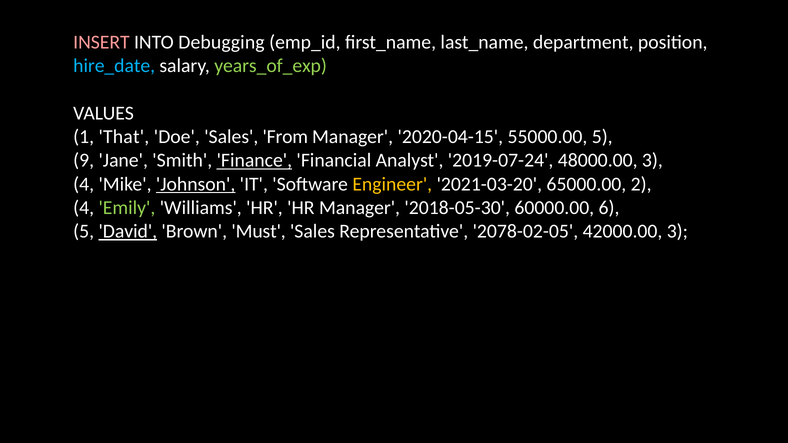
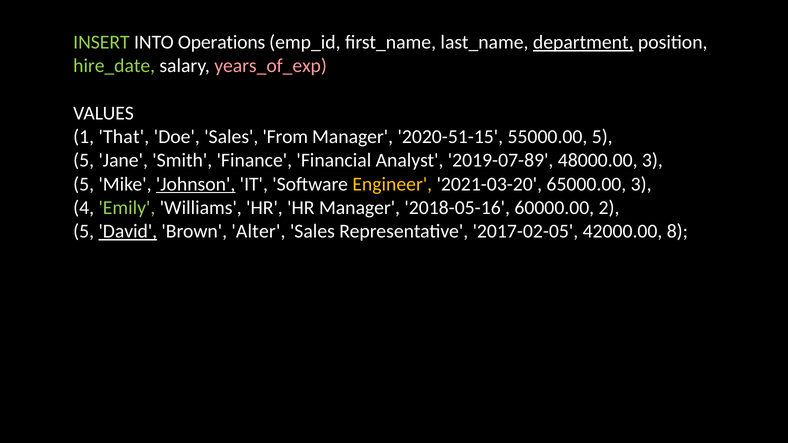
INSERT colour: pink -> light green
Debugging: Debugging -> Operations
department underline: none -> present
hire_date colour: light blue -> light green
years_of_exp colour: light green -> pink
2020-04-15: 2020-04-15 -> 2020-51-15
9 at (84, 161): 9 -> 5
Finance underline: present -> none
2019-07-24: 2019-07-24 -> 2019-07-89
4 at (84, 184): 4 -> 5
65000.00 2: 2 -> 3
2018-05-30: 2018-05-30 -> 2018-05-16
6: 6 -> 2
Must: Must -> Alter
2078-02-05: 2078-02-05 -> 2017-02-05
42000.00 3: 3 -> 8
